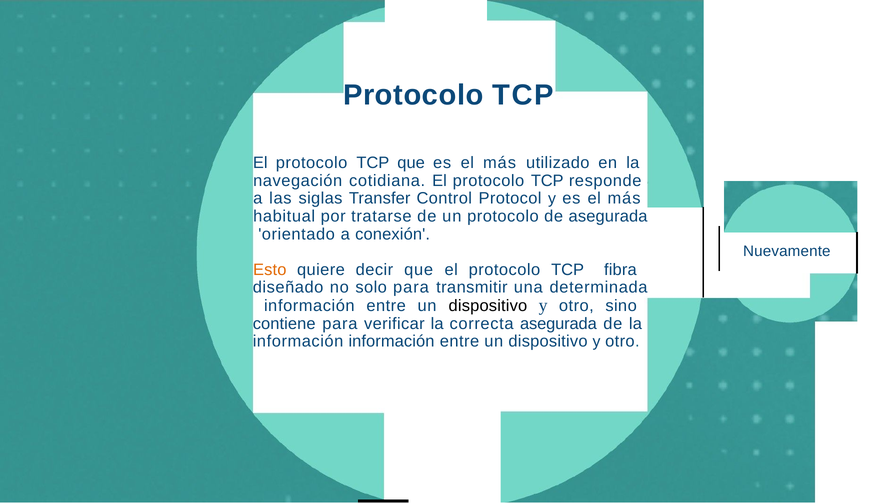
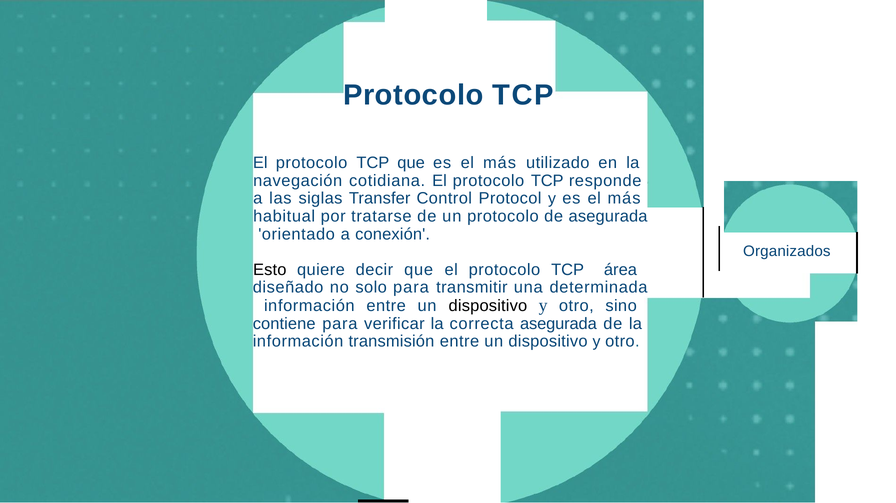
Nuevamente: Nuevamente -> Organizados
Esto colour: orange -> black
fibra: fibra -> área
información información: información -> transmisión
